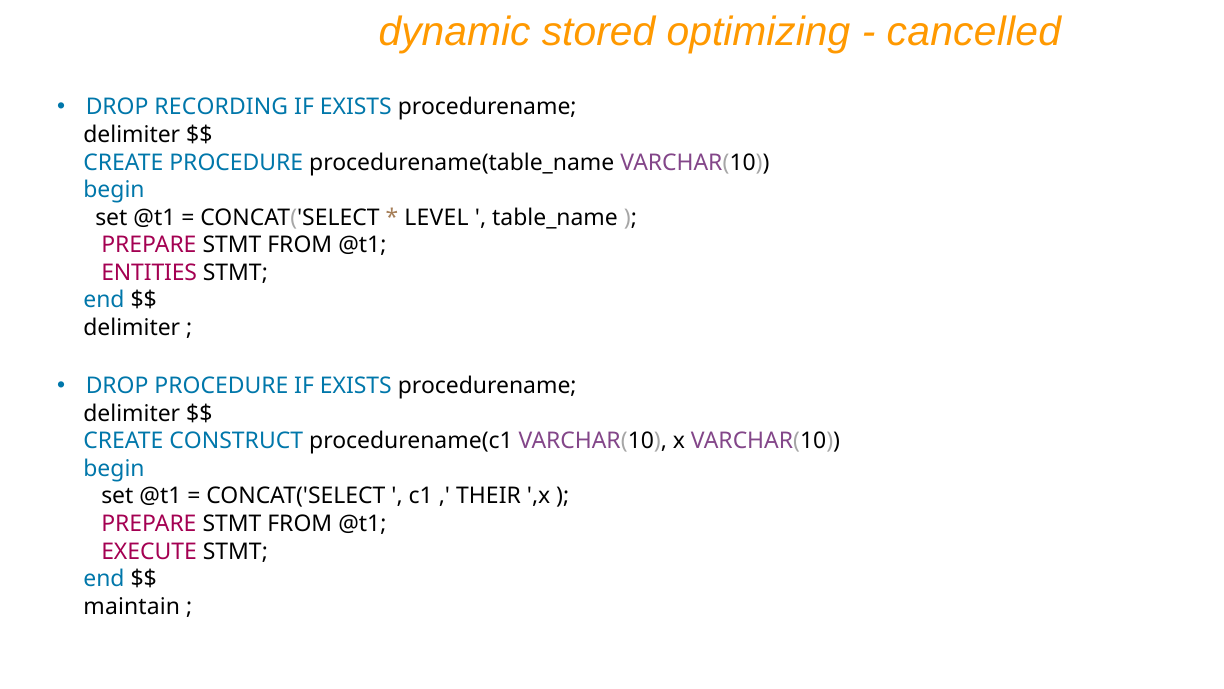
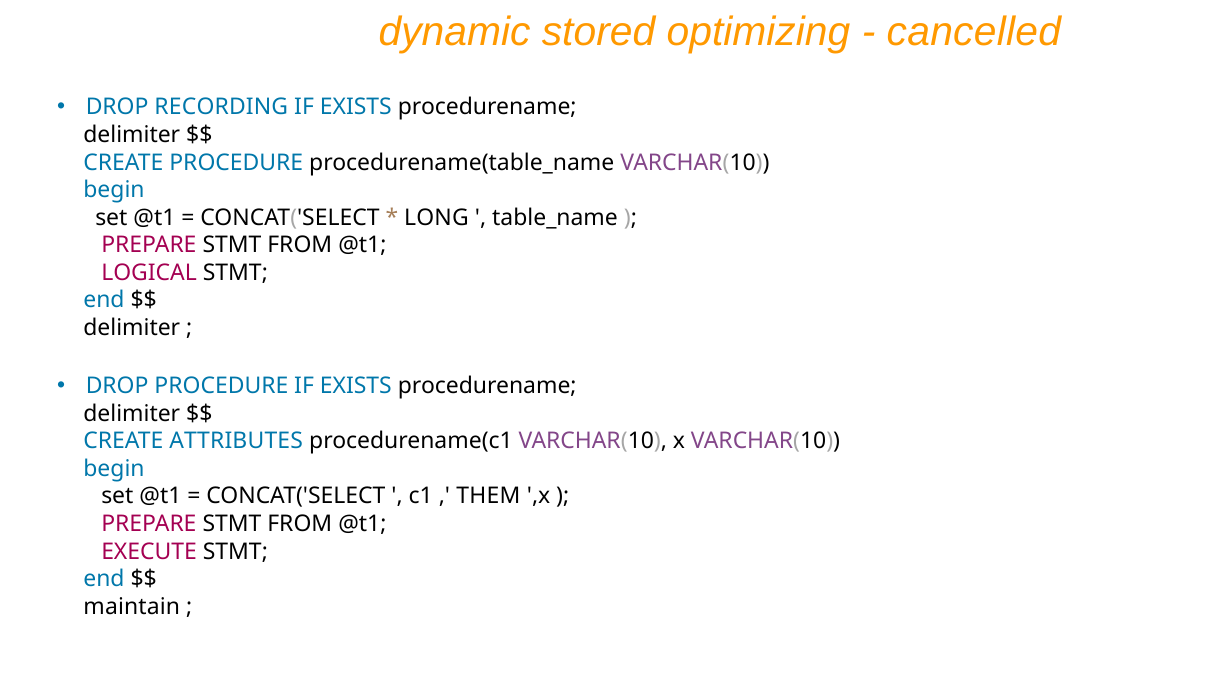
LEVEL: LEVEL -> LONG
ENTITIES: ENTITIES -> LOGICAL
CONSTRUCT: CONSTRUCT -> ATTRIBUTES
THEIR: THEIR -> THEM
